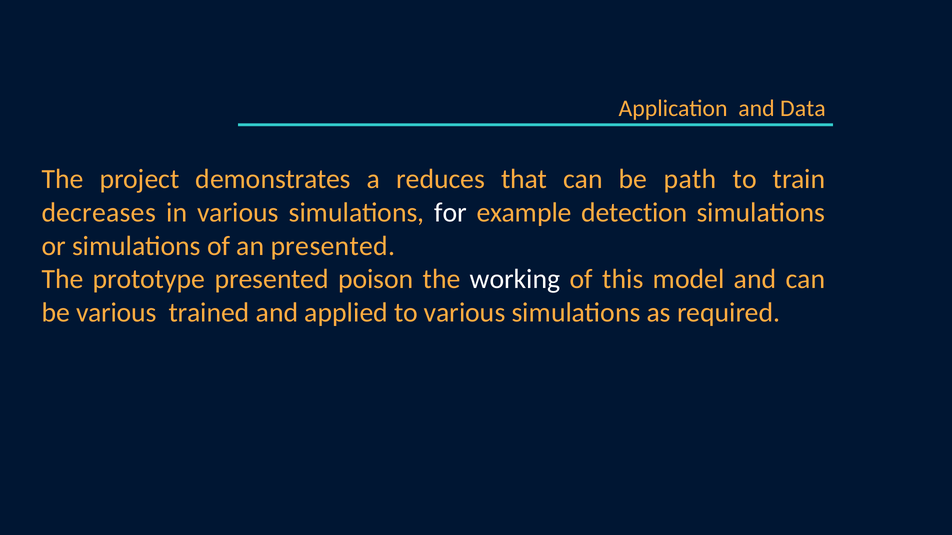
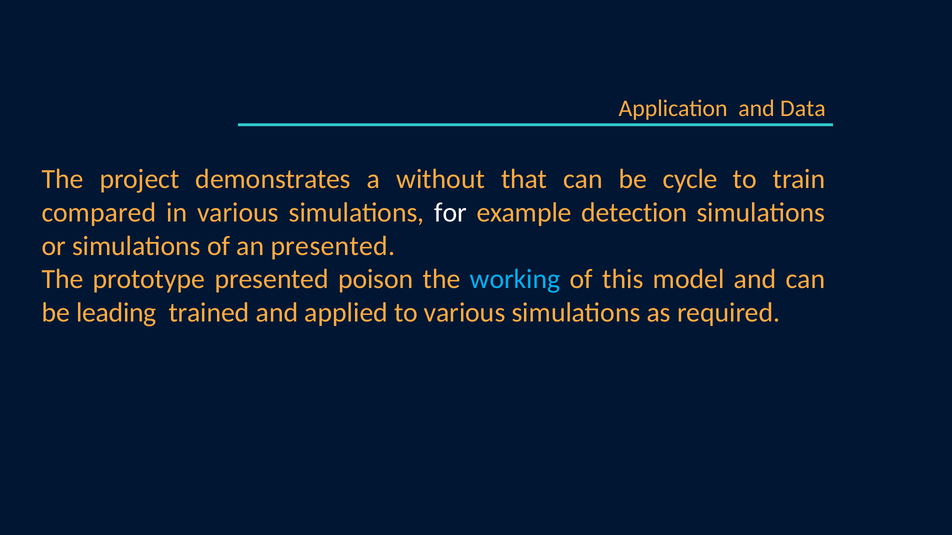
reduces: reduces -> without
path: path -> cycle
decreases: decreases -> compared
working colour: white -> light blue
be various: various -> leading
